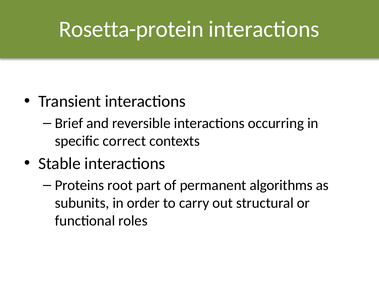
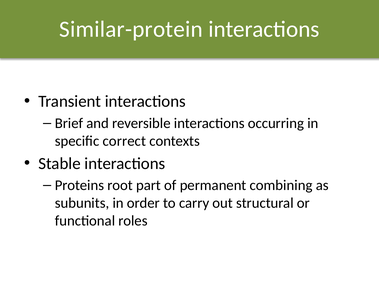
Rosetta-protein: Rosetta-protein -> Similar-protein
algorithms: algorithms -> combining
